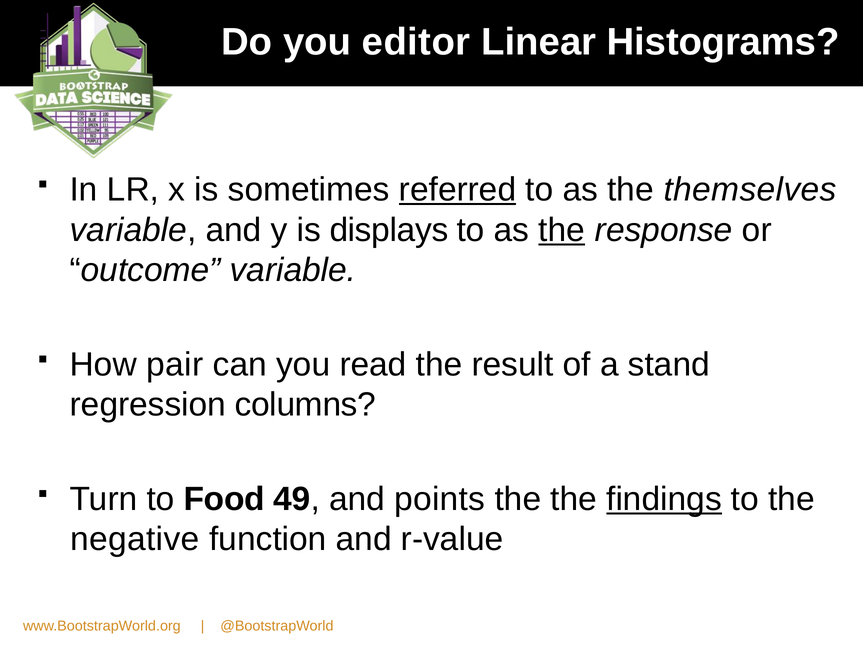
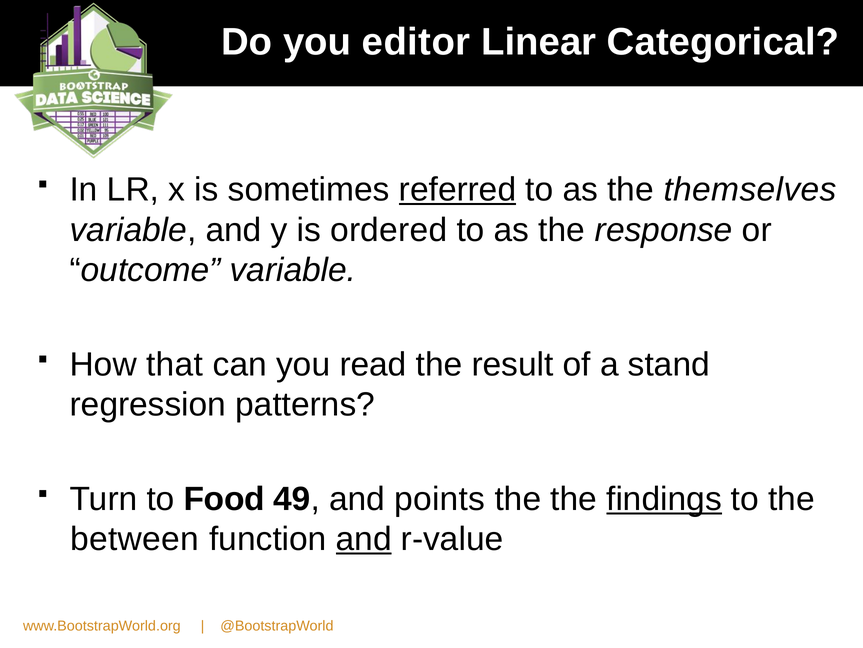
Histograms: Histograms -> Categorical
displays: displays -> ordered
the at (562, 230) underline: present -> none
pair: pair -> that
columns: columns -> patterns
negative: negative -> between
and at (364, 539) underline: none -> present
